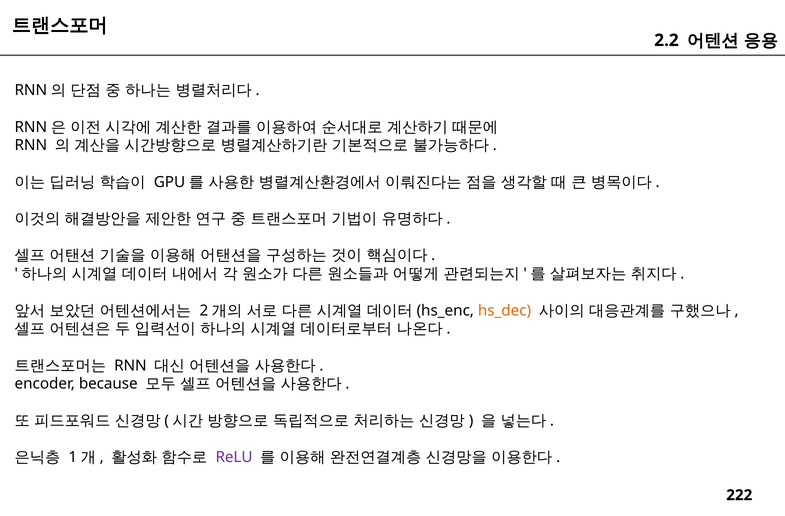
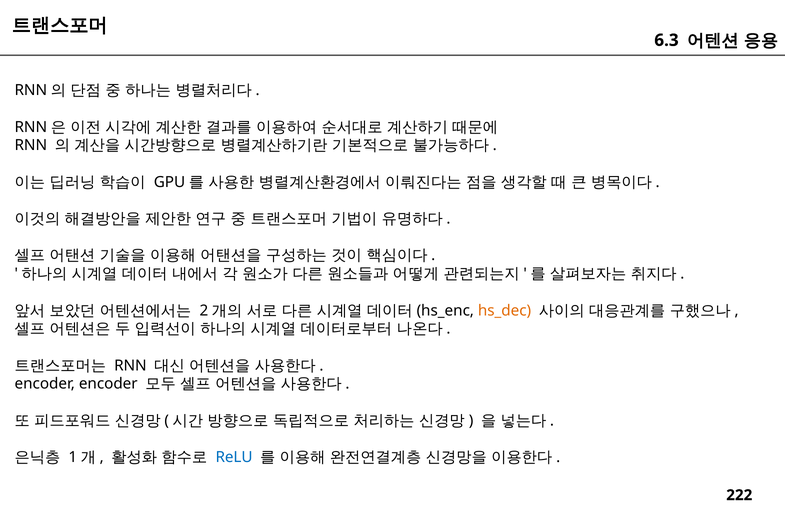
2.2: 2.2 -> 6.3
encoder because: because -> encoder
ReLU colour: purple -> blue
